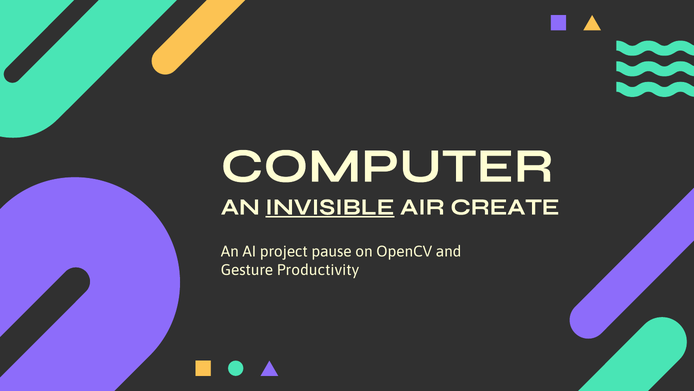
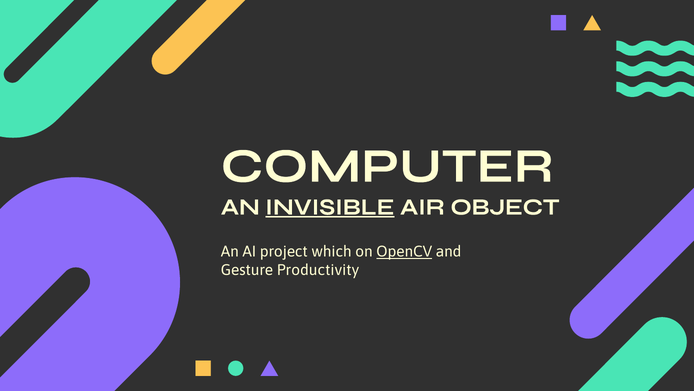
CREATE: CREATE -> OBJECT
pause: pause -> which
OpenCV underline: none -> present
